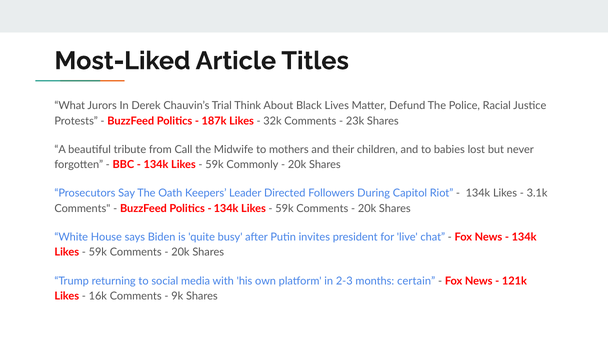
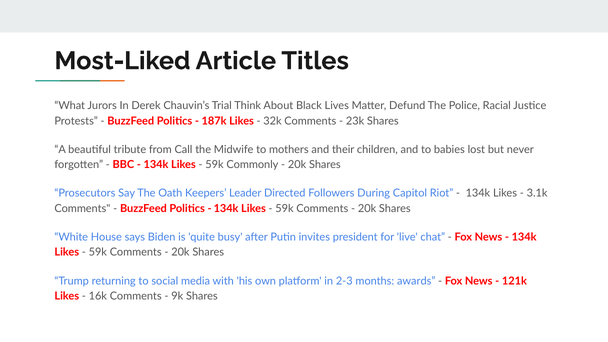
certain: certain -> awards
